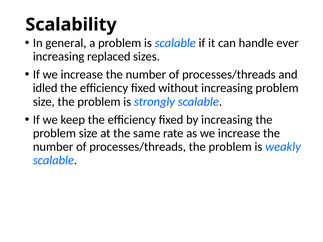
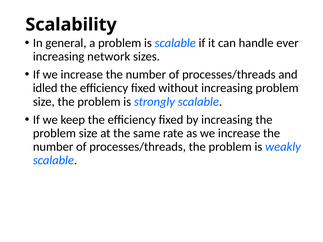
replaced: replaced -> network
